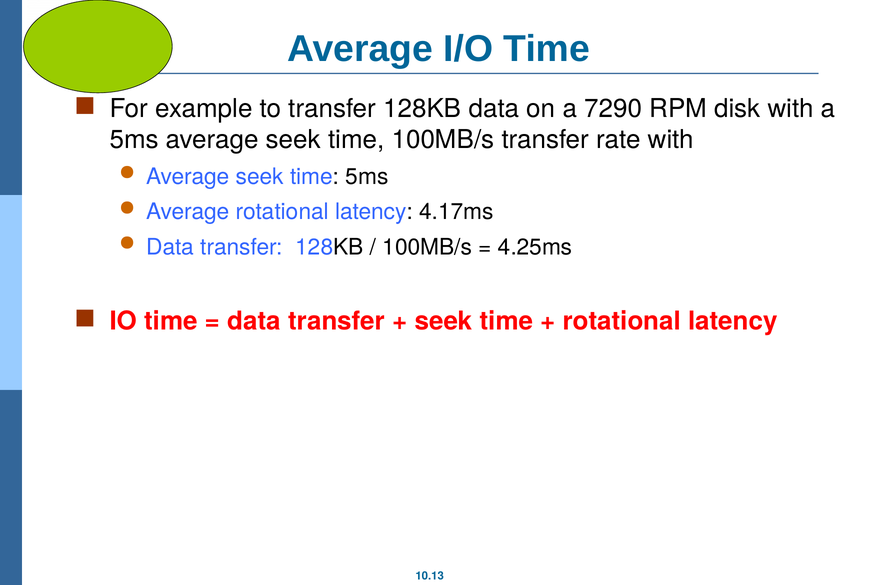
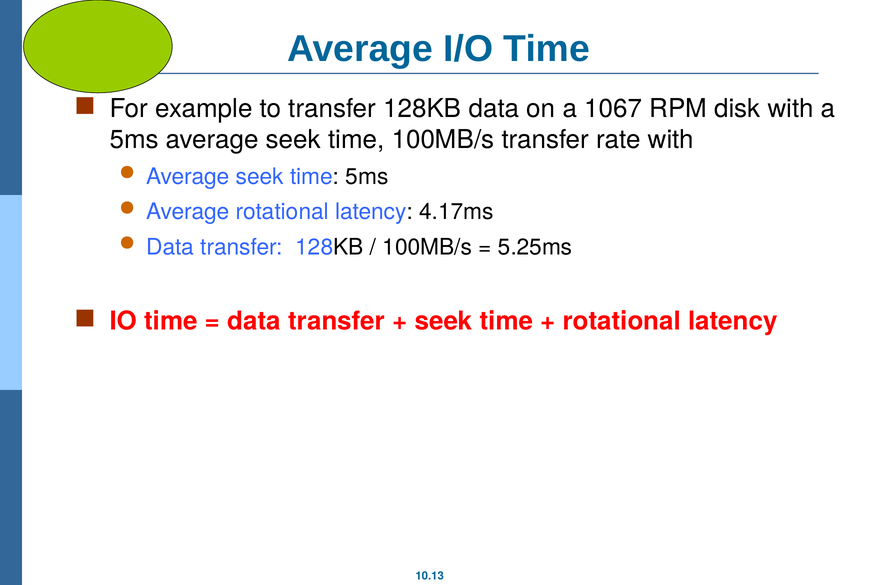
7290: 7290 -> 1067
4.25ms: 4.25ms -> 5.25ms
